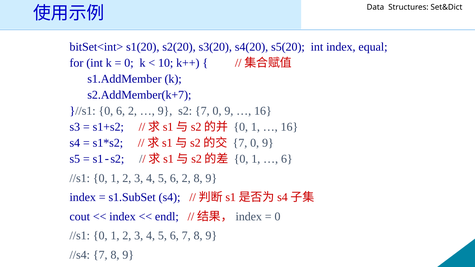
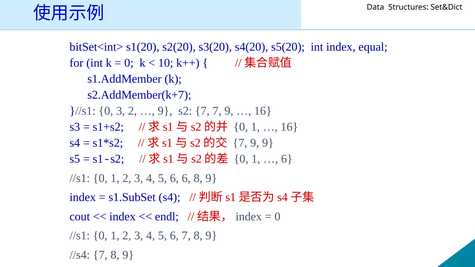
0 6: 6 -> 3
s2 7 0: 0 -> 7
0 at (255, 143): 0 -> 9
5 6 2: 2 -> 6
